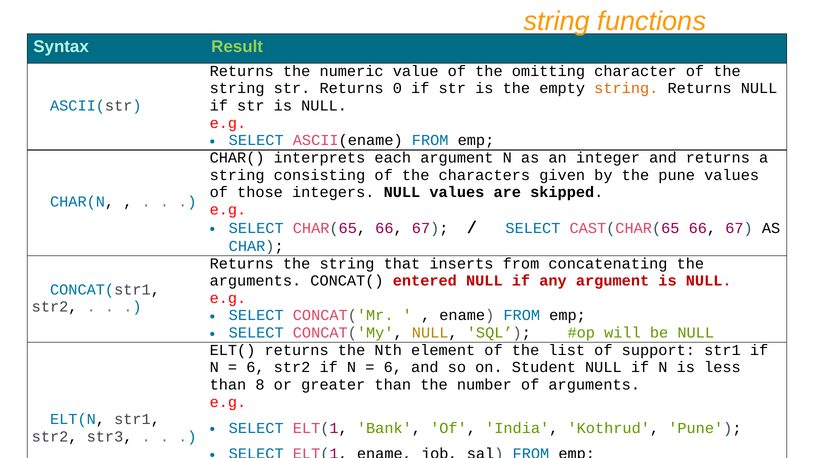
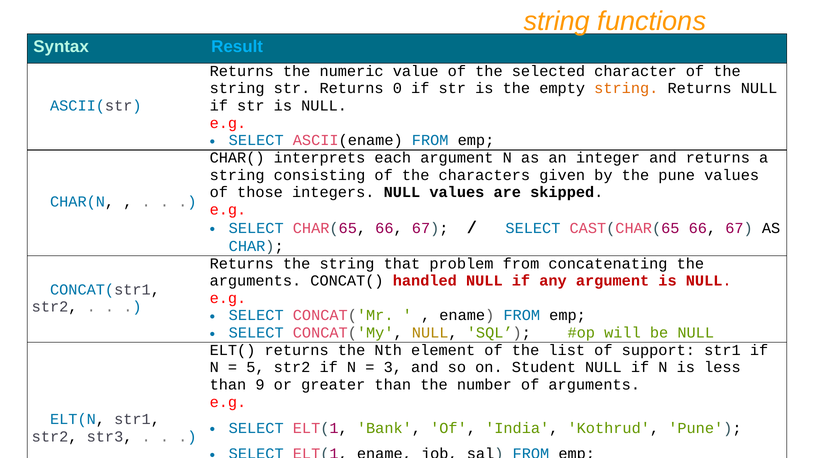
Result colour: light green -> light blue
omitting: omitting -> selected
inserts: inserts -> problem
entered: entered -> handled
6 at (255, 367): 6 -> 5
6 at (393, 367): 6 -> 3
8: 8 -> 9
